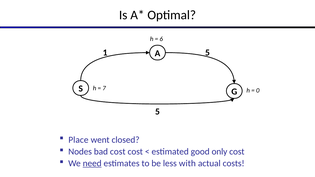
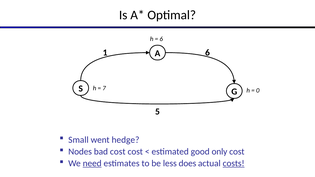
1 5: 5 -> 6
Place: Place -> Small
closed: closed -> hedge
with: with -> does
costs underline: none -> present
